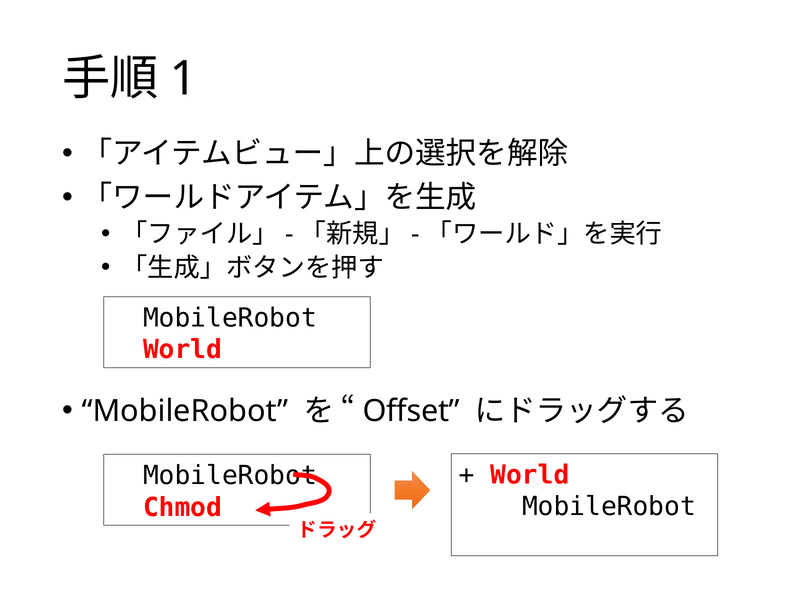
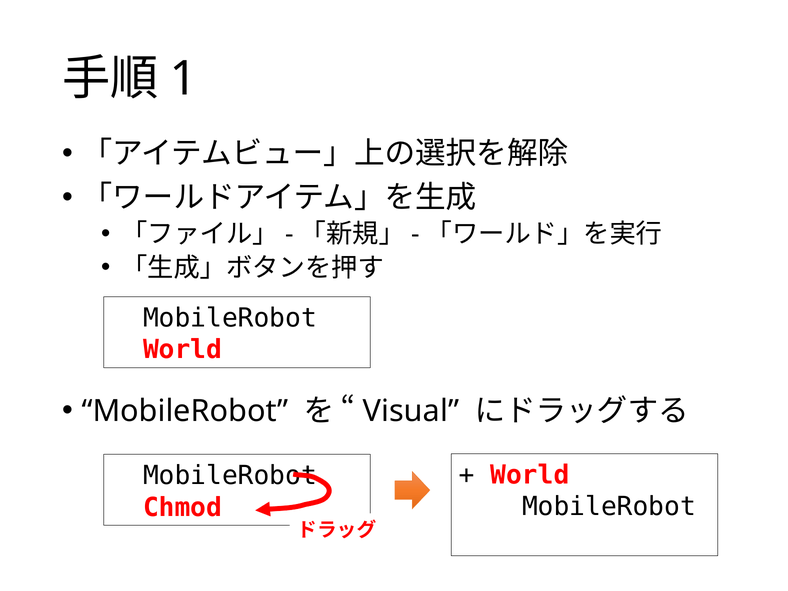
Offset: Offset -> Visual
